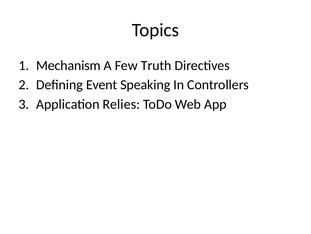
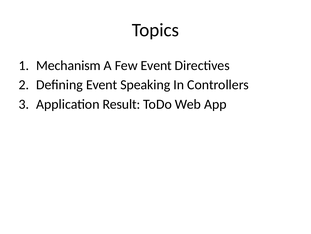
Few Truth: Truth -> Event
Relies: Relies -> Result
